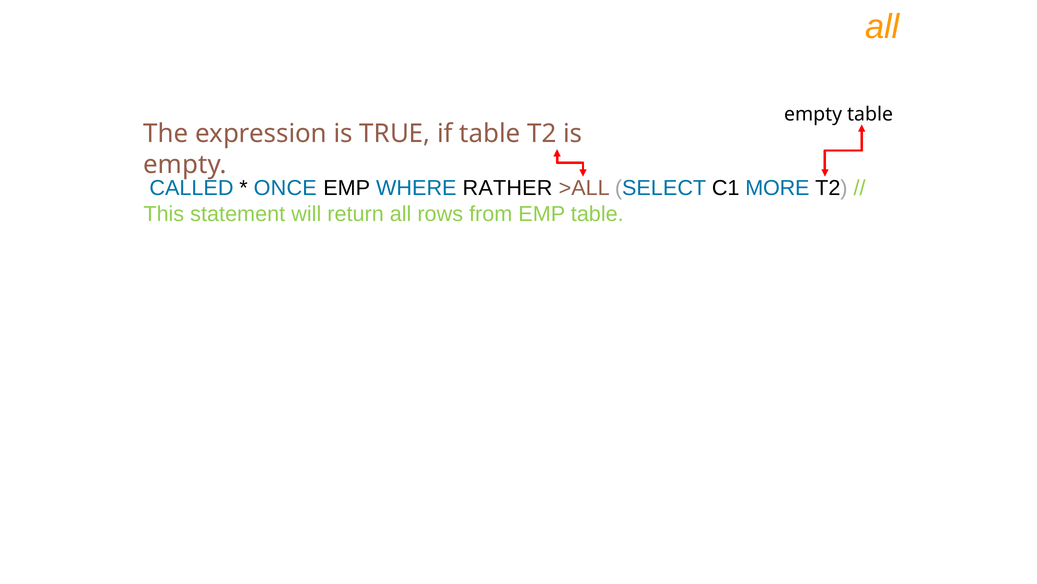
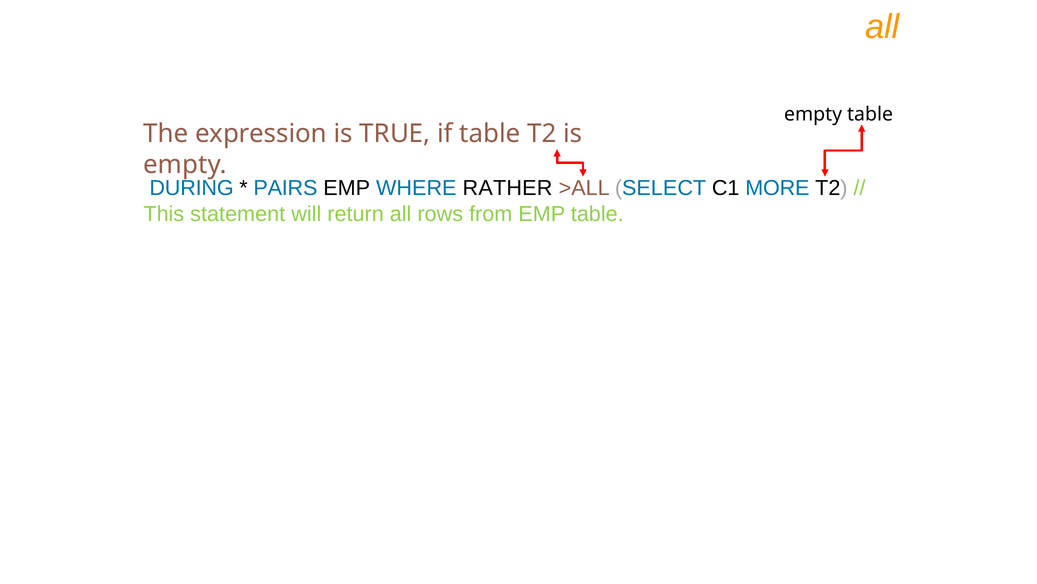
CALLED: CALLED -> DURING
ONCE: ONCE -> PAIRS
